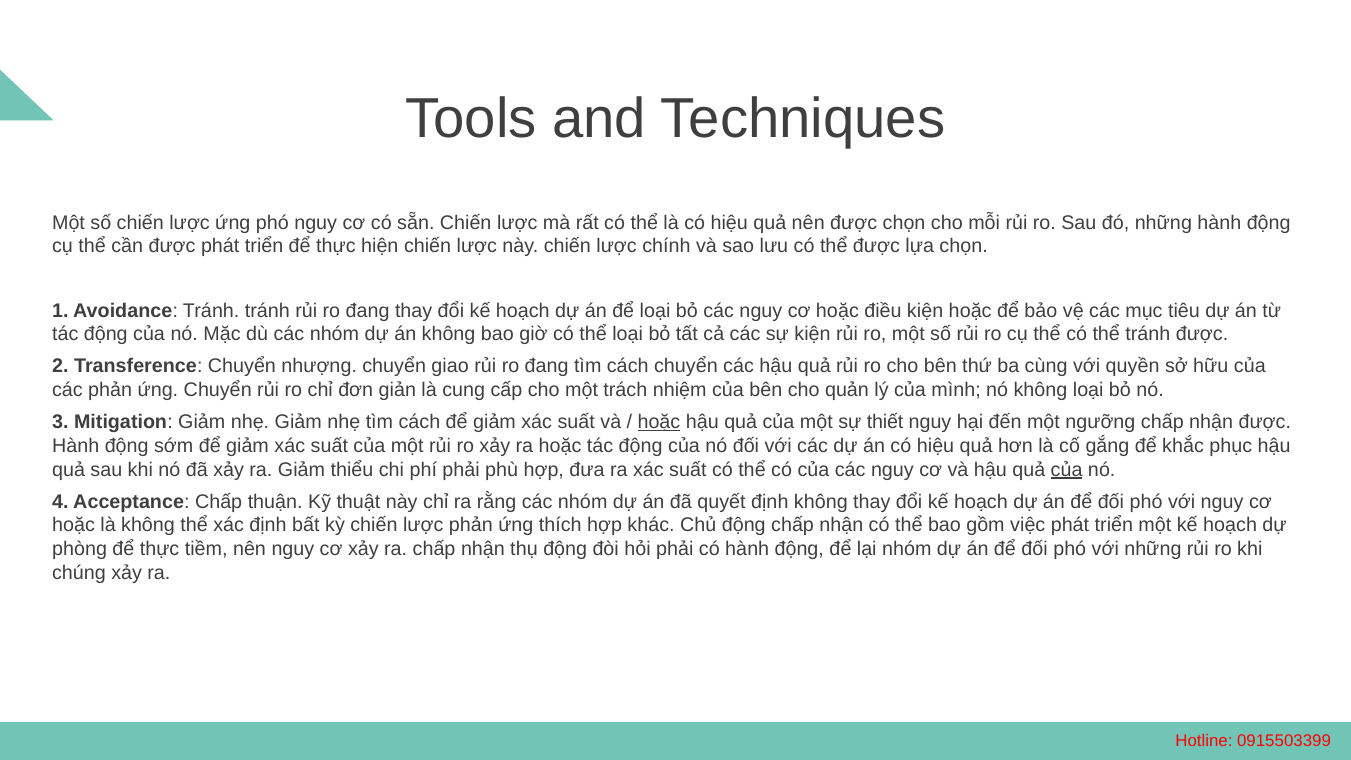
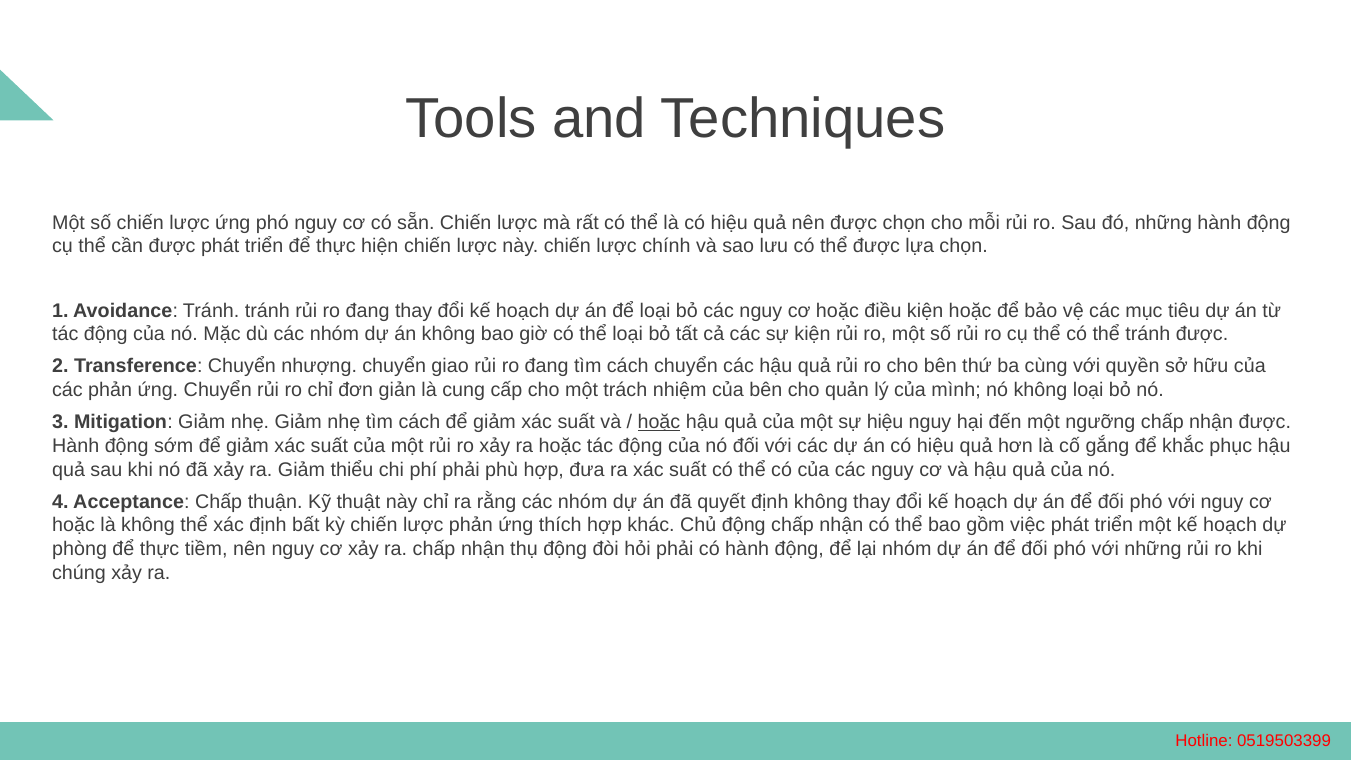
sự thiết: thiết -> hiệu
của at (1067, 469) underline: present -> none
0915503399: 0915503399 -> 0519503399
